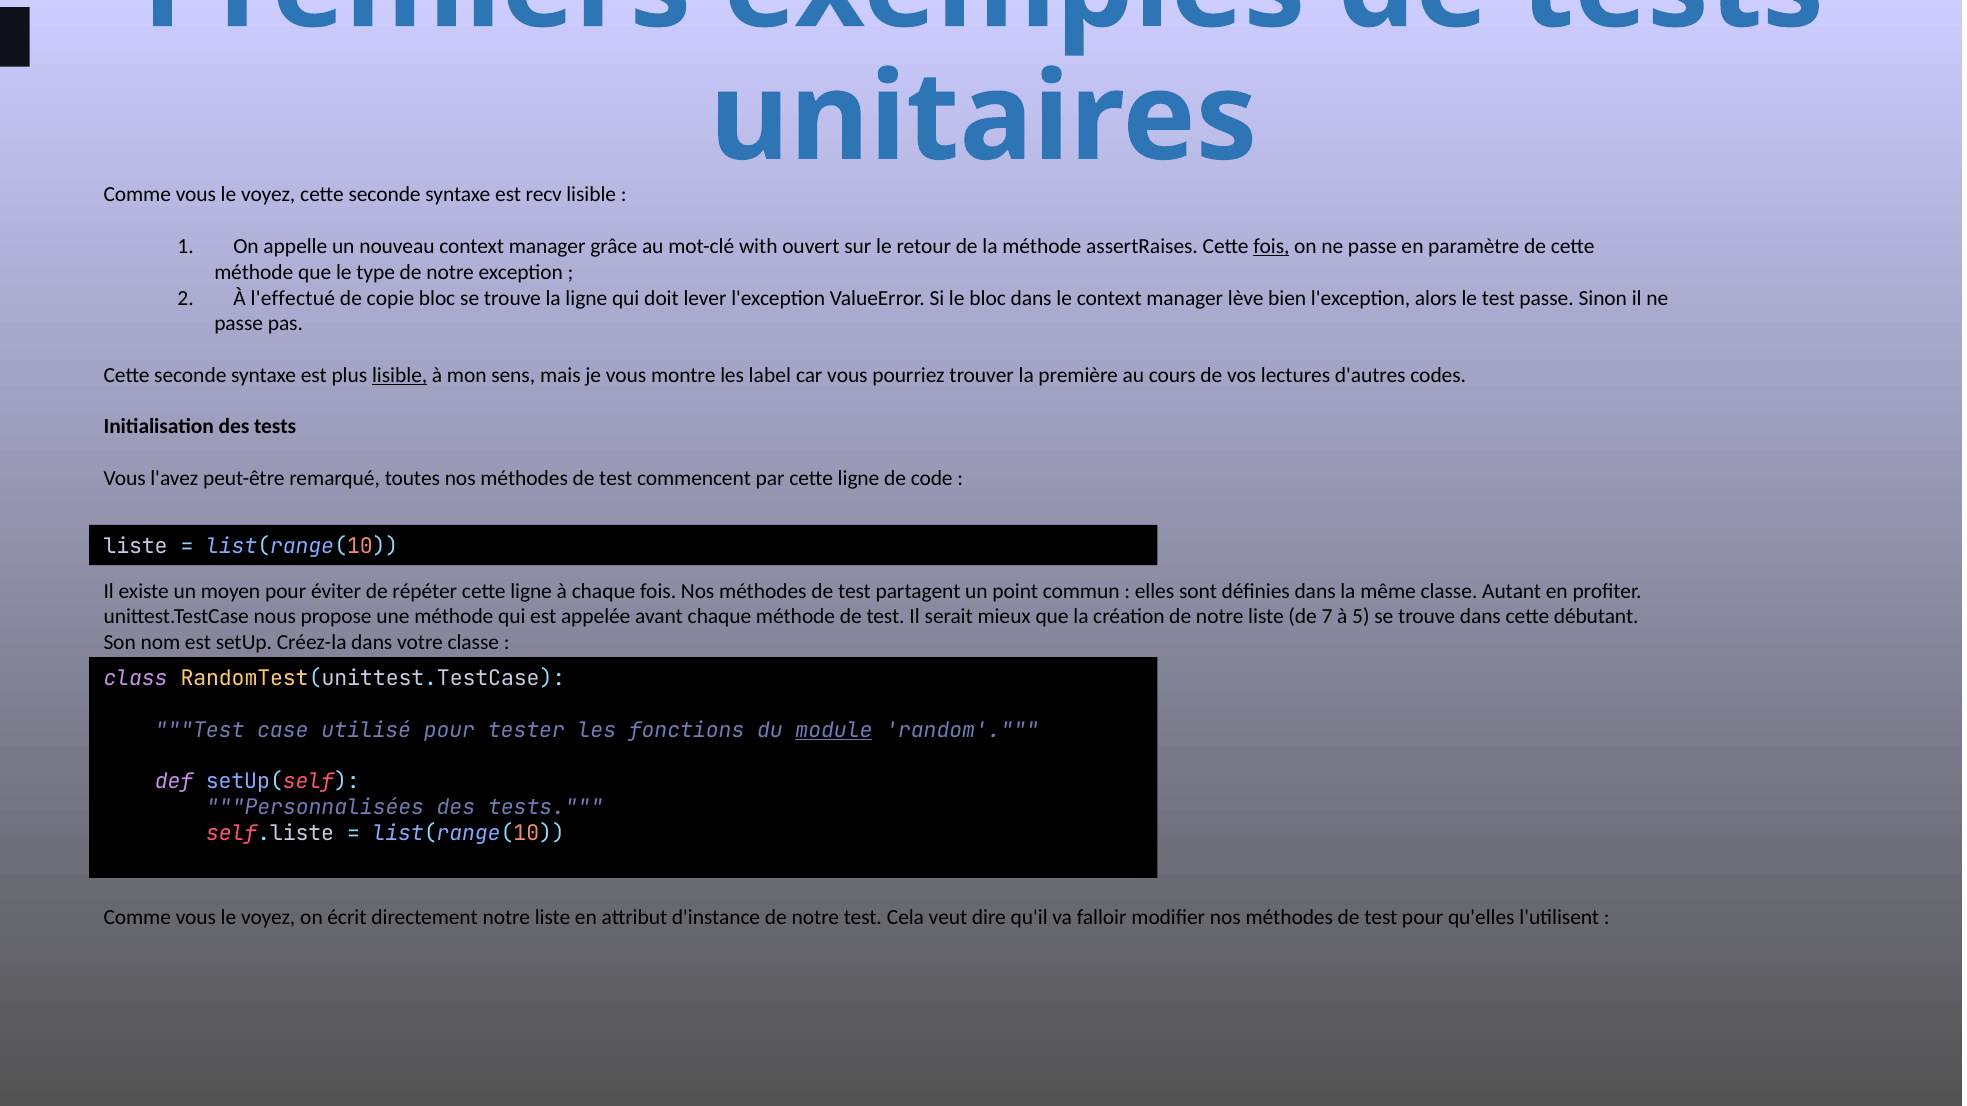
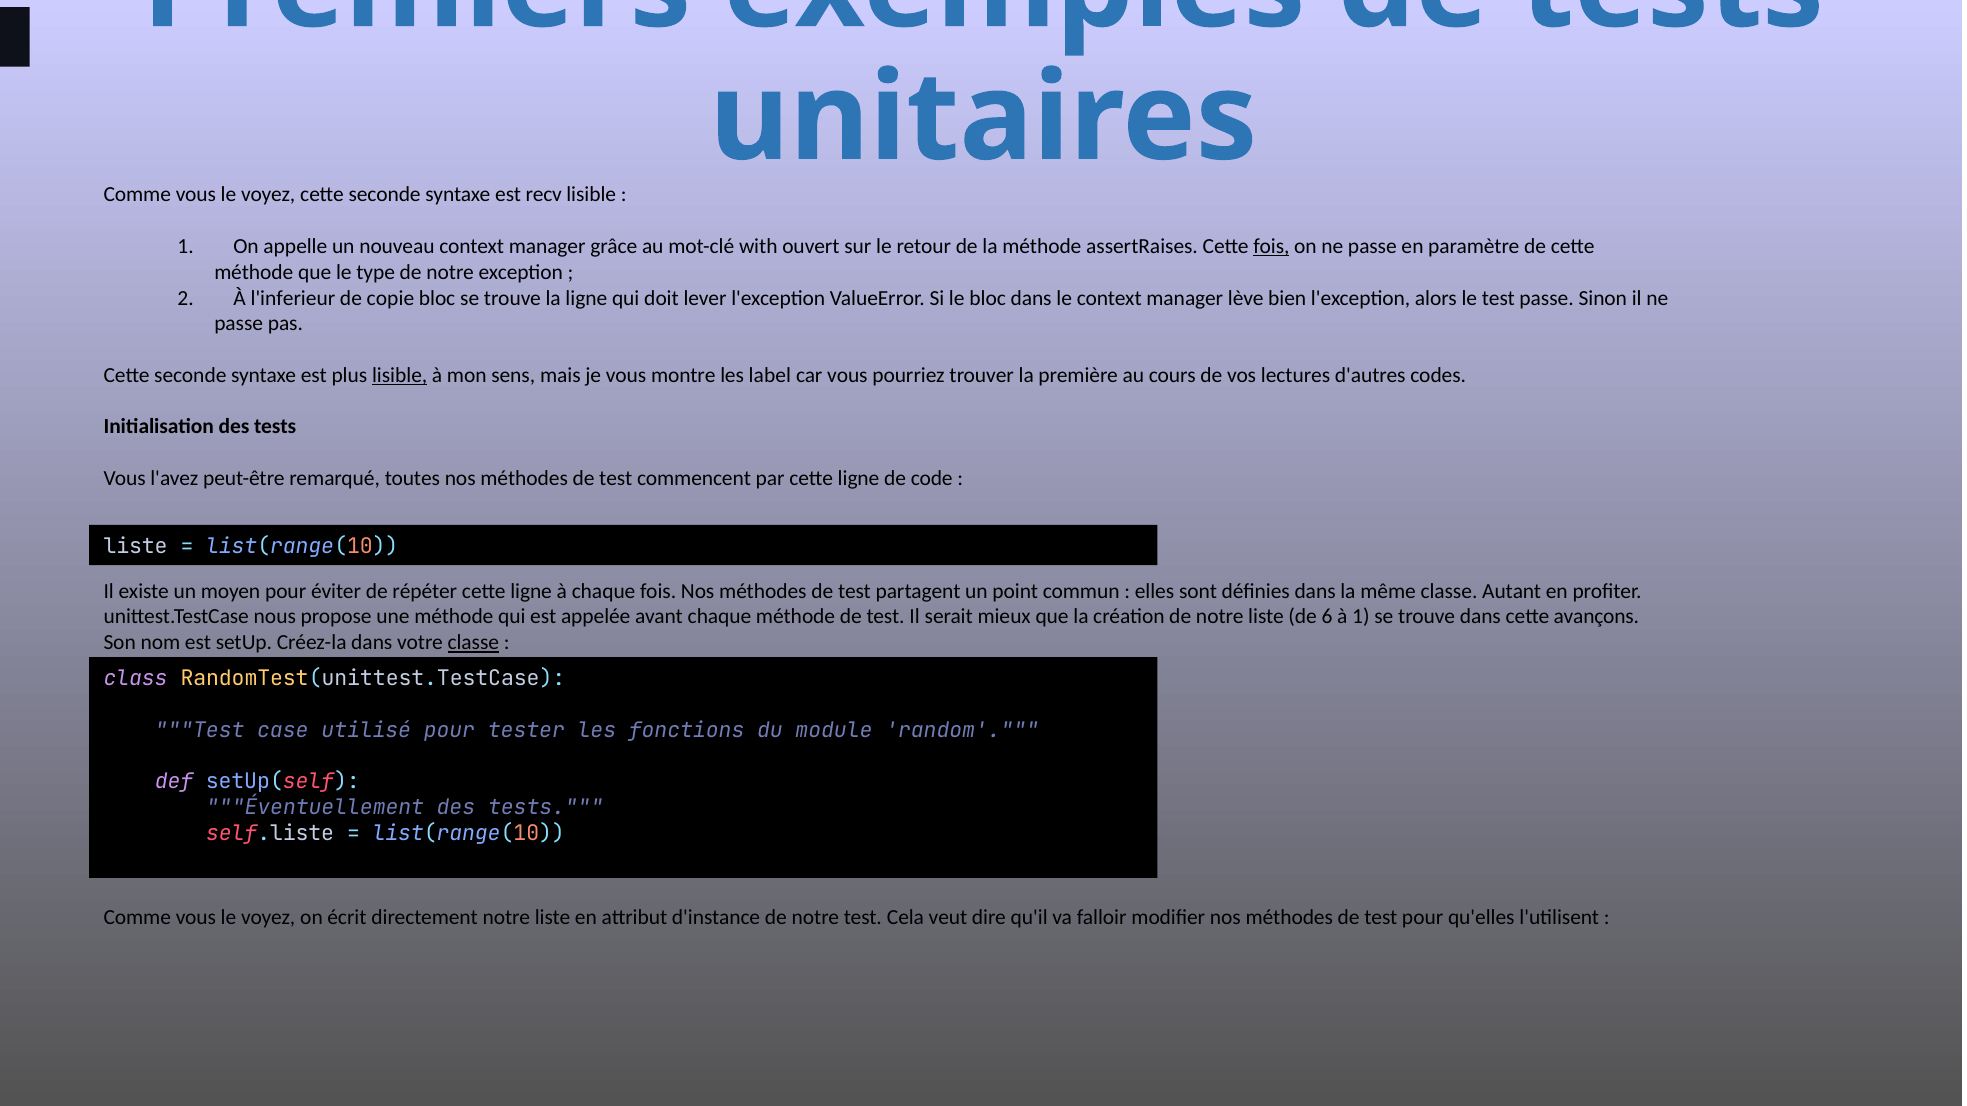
l'effectué: l'effectué -> l'inferieur
7: 7 -> 6
à 5: 5 -> 1
débutant: débutant -> avançons
classe at (473, 643) underline: none -> present
module underline: present -> none
Personnalisées: Personnalisées -> Éventuellement
